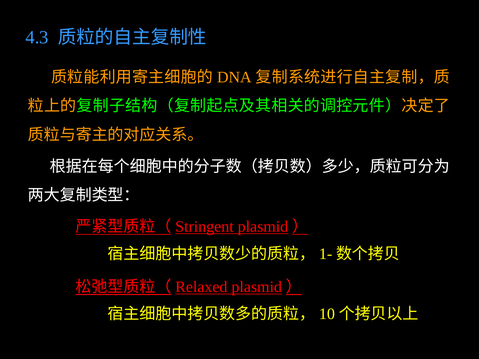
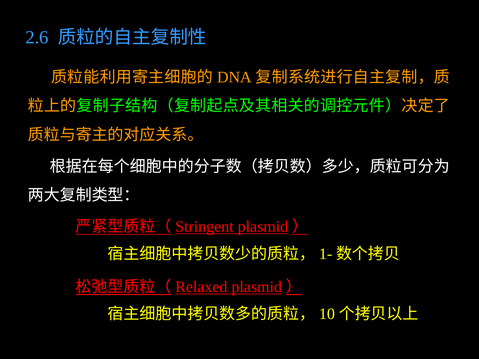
4.3: 4.3 -> 2.6
